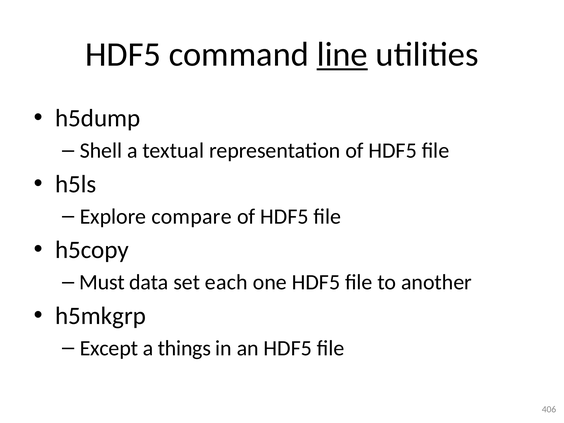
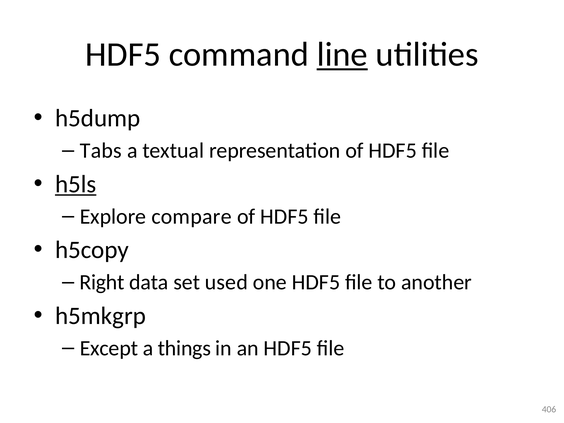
Shell: Shell -> Tabs
h5ls underline: none -> present
Must: Must -> Right
each: each -> used
